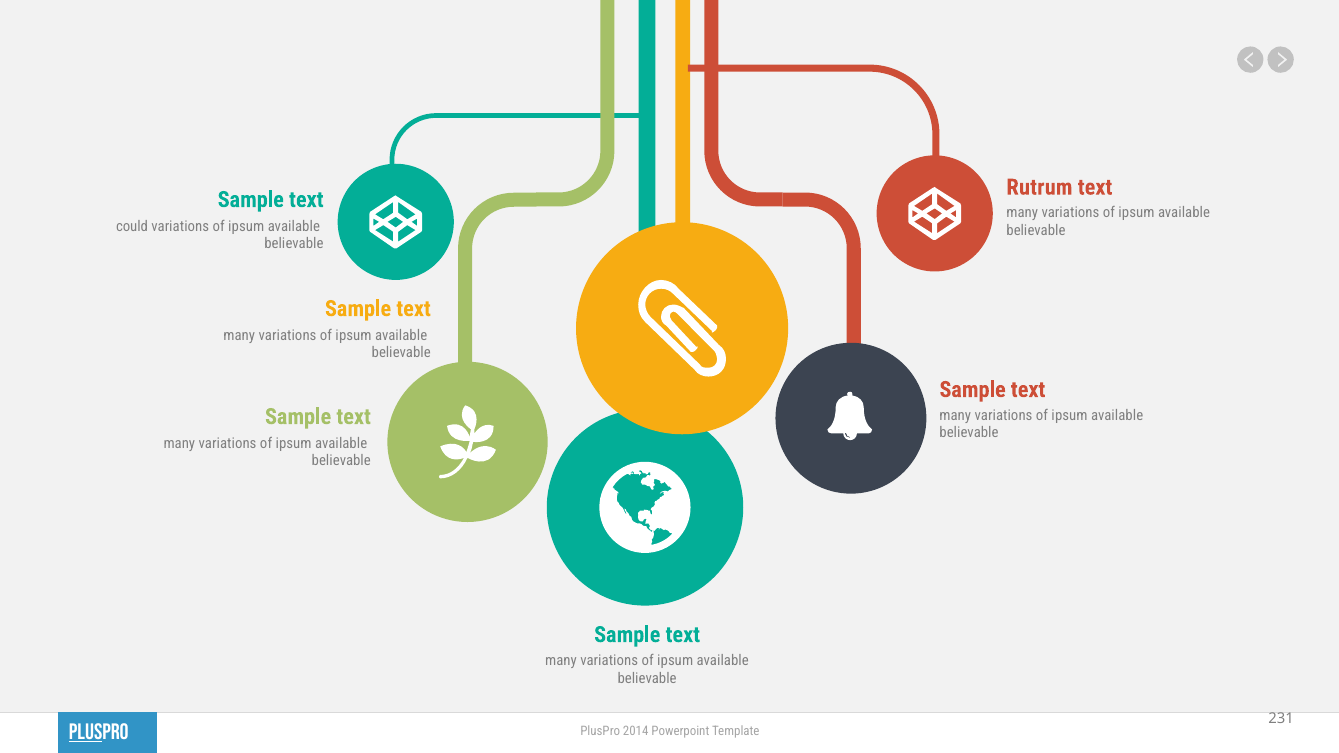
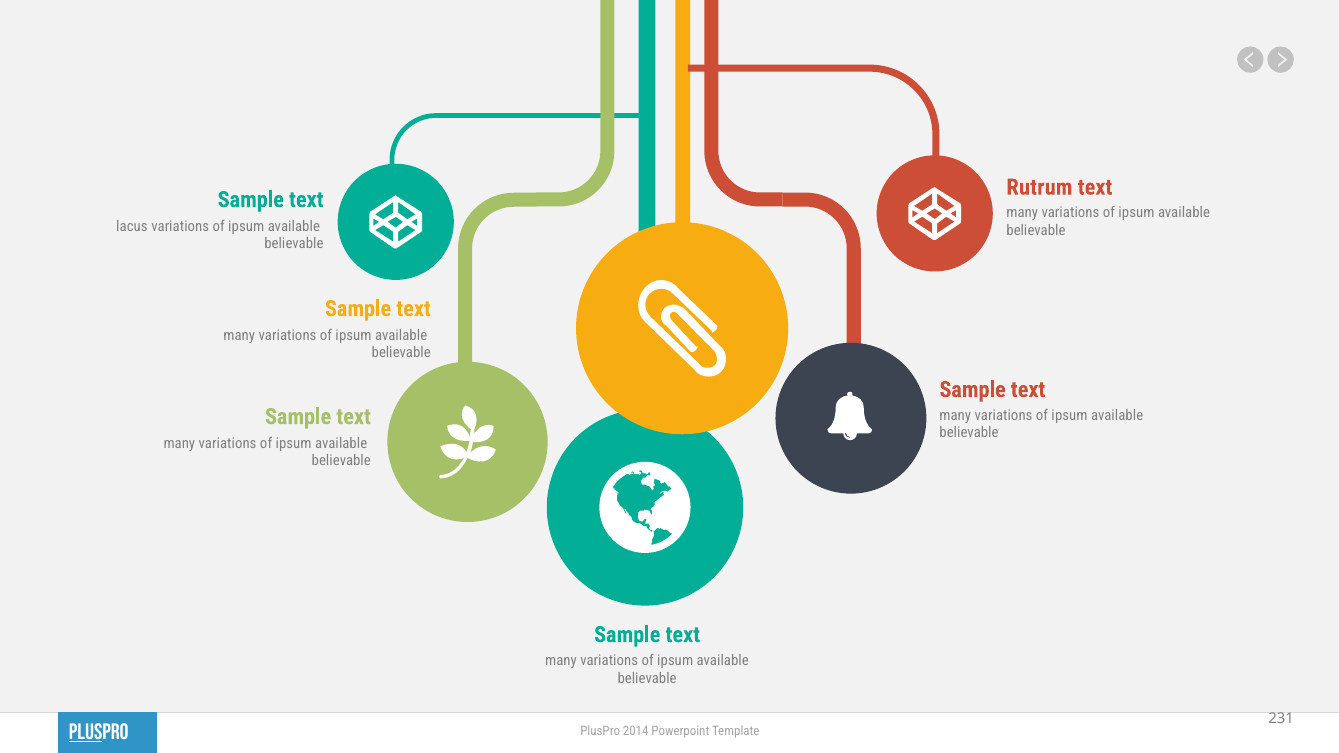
could: could -> lacus
